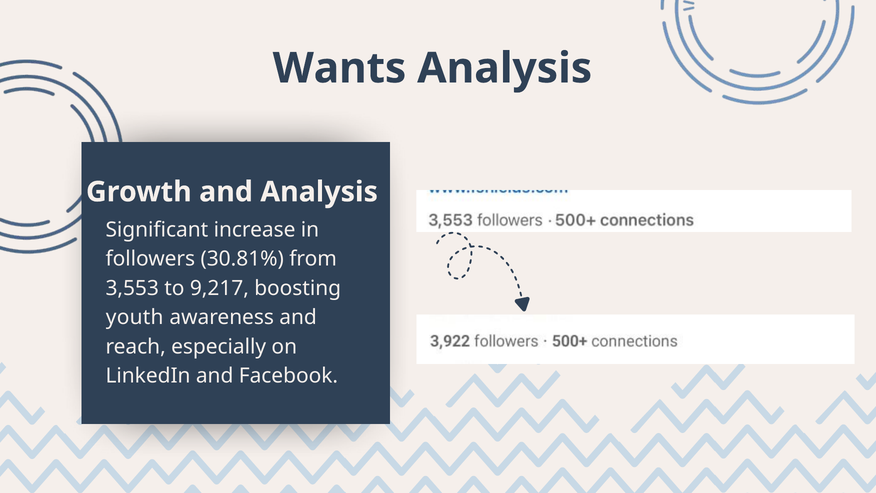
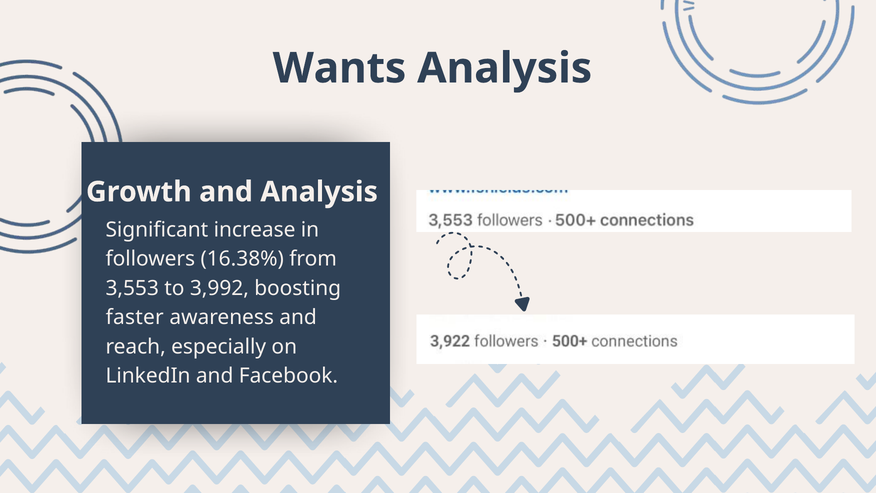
30.81%: 30.81% -> 16.38%
9,217: 9,217 -> 3,992
youth: youth -> faster
